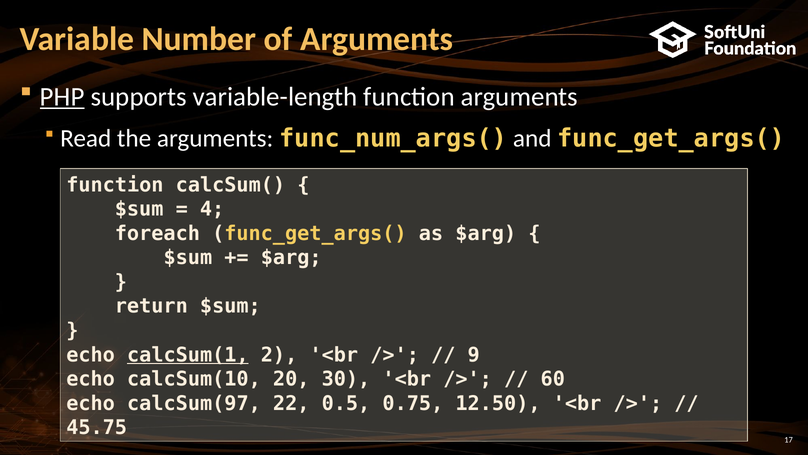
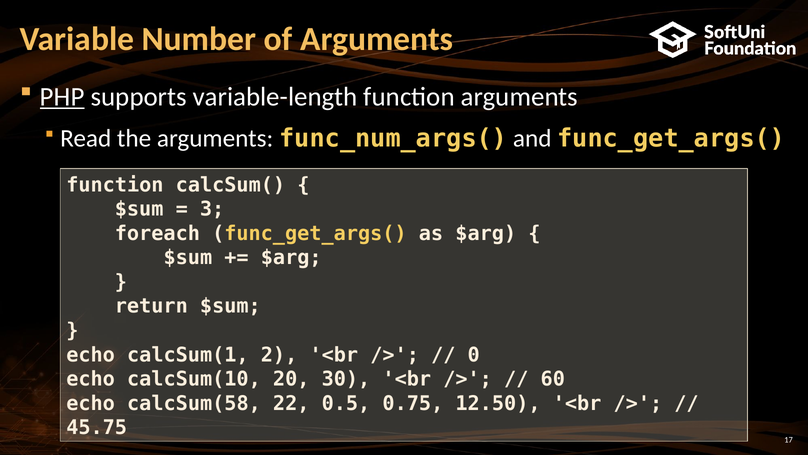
4: 4 -> 3
calcSum(1 underline: present -> none
9: 9 -> 0
calcSum(97: calcSum(97 -> calcSum(58
